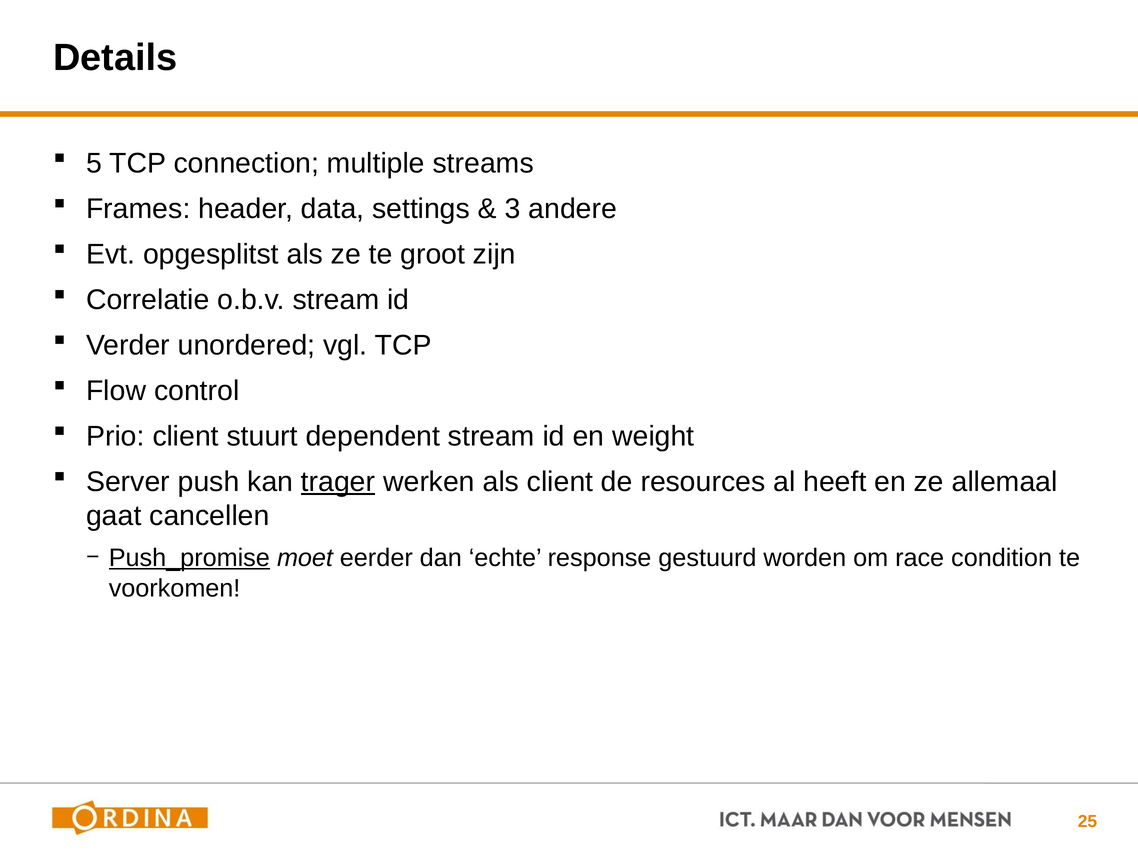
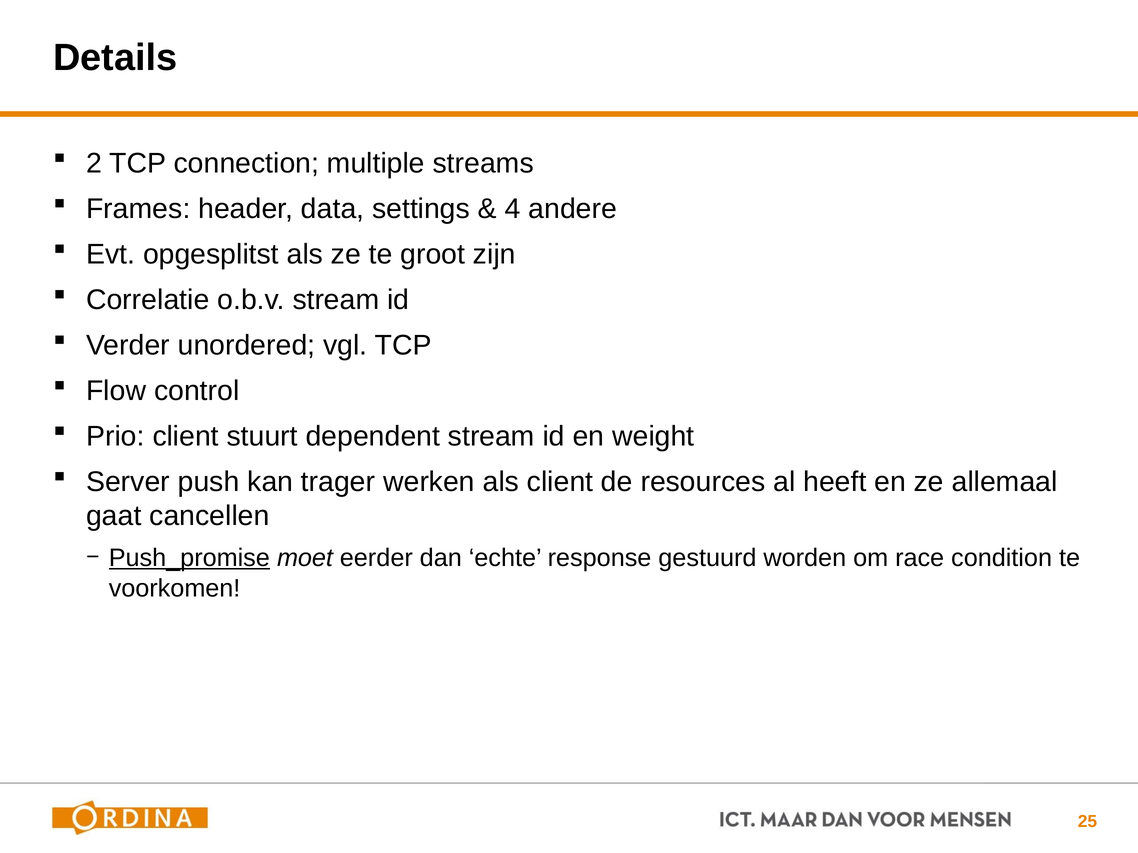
5: 5 -> 2
3: 3 -> 4
trager underline: present -> none
